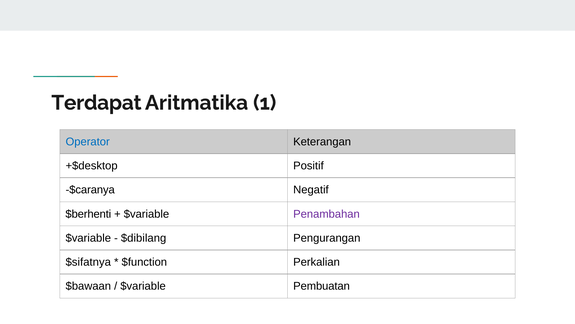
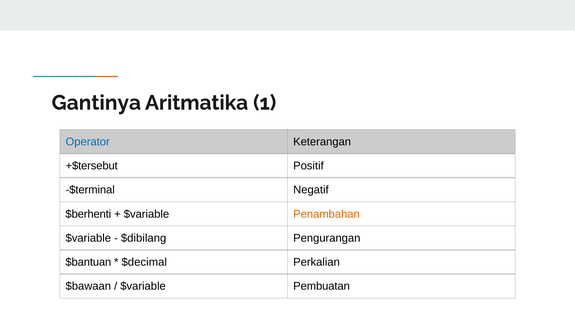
Terdapat: Terdapat -> Gantinya
+$desktop: +$desktop -> +$tersebut
-$caranya: -$caranya -> -$terminal
Penambahan colour: purple -> orange
$sifatnya: $sifatnya -> $bantuan
$function: $function -> $decimal
